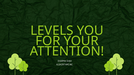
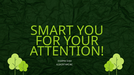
LEVELS: LEVELS -> SMART
